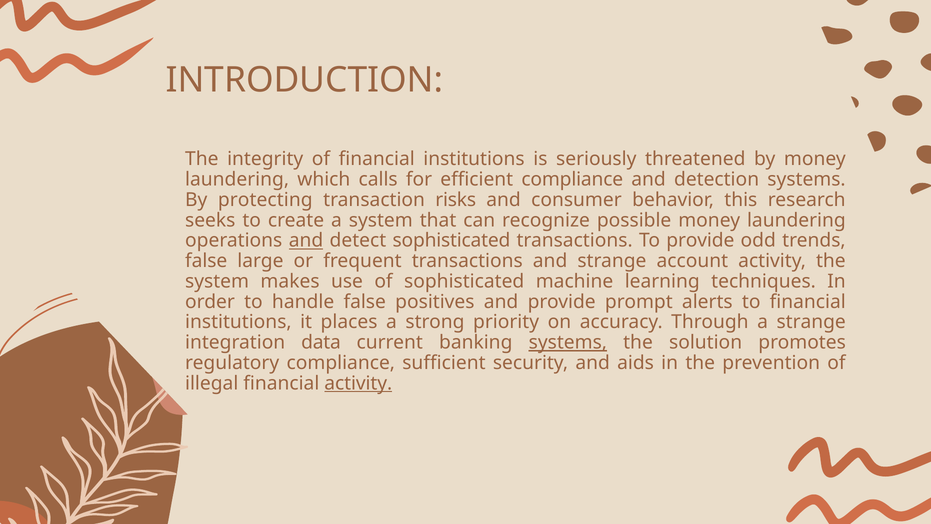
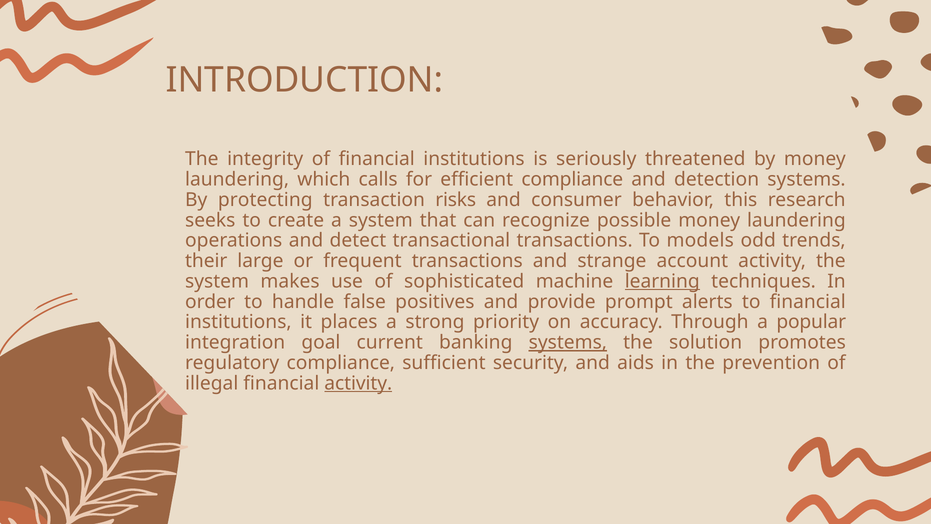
and at (306, 240) underline: present -> none
detect sophisticated: sophisticated -> transactional
To provide: provide -> models
false at (206, 261): false -> their
learning underline: none -> present
a strange: strange -> popular
data: data -> goal
